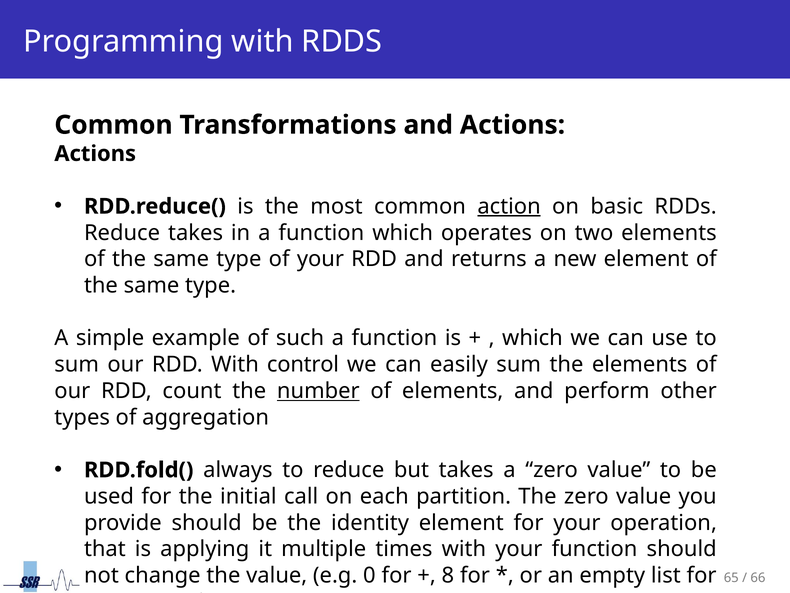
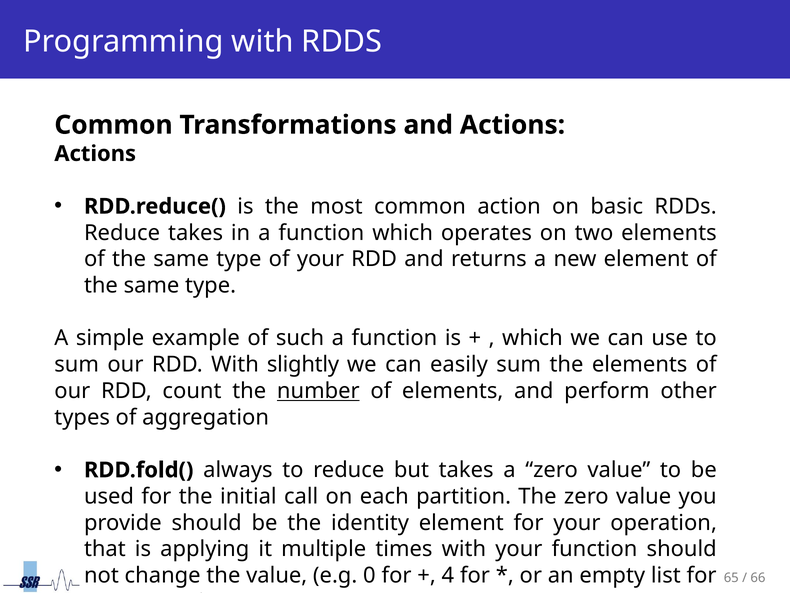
action underline: present -> none
control: control -> slightly
8: 8 -> 4
